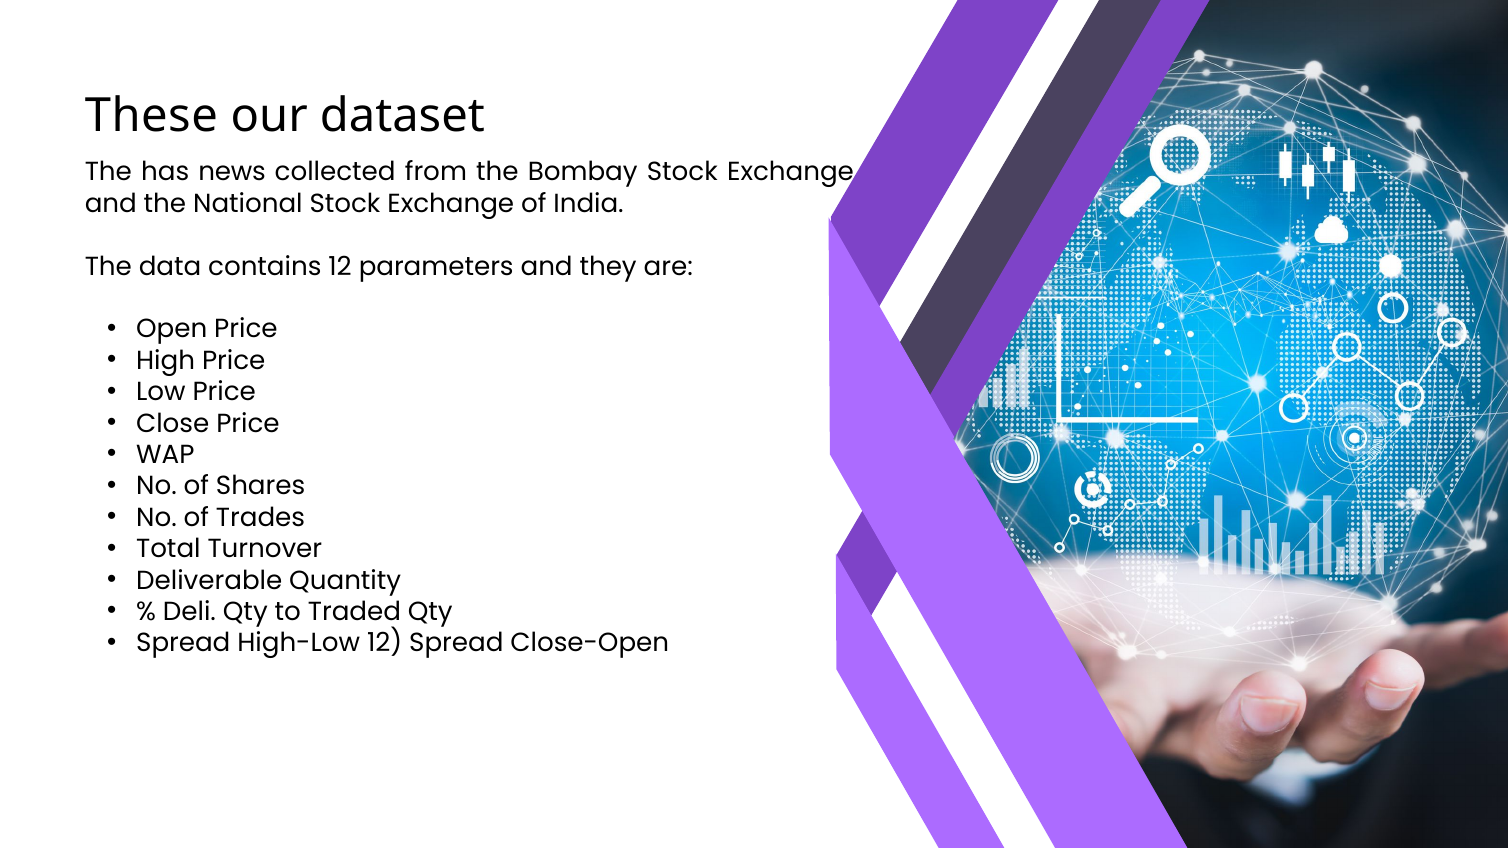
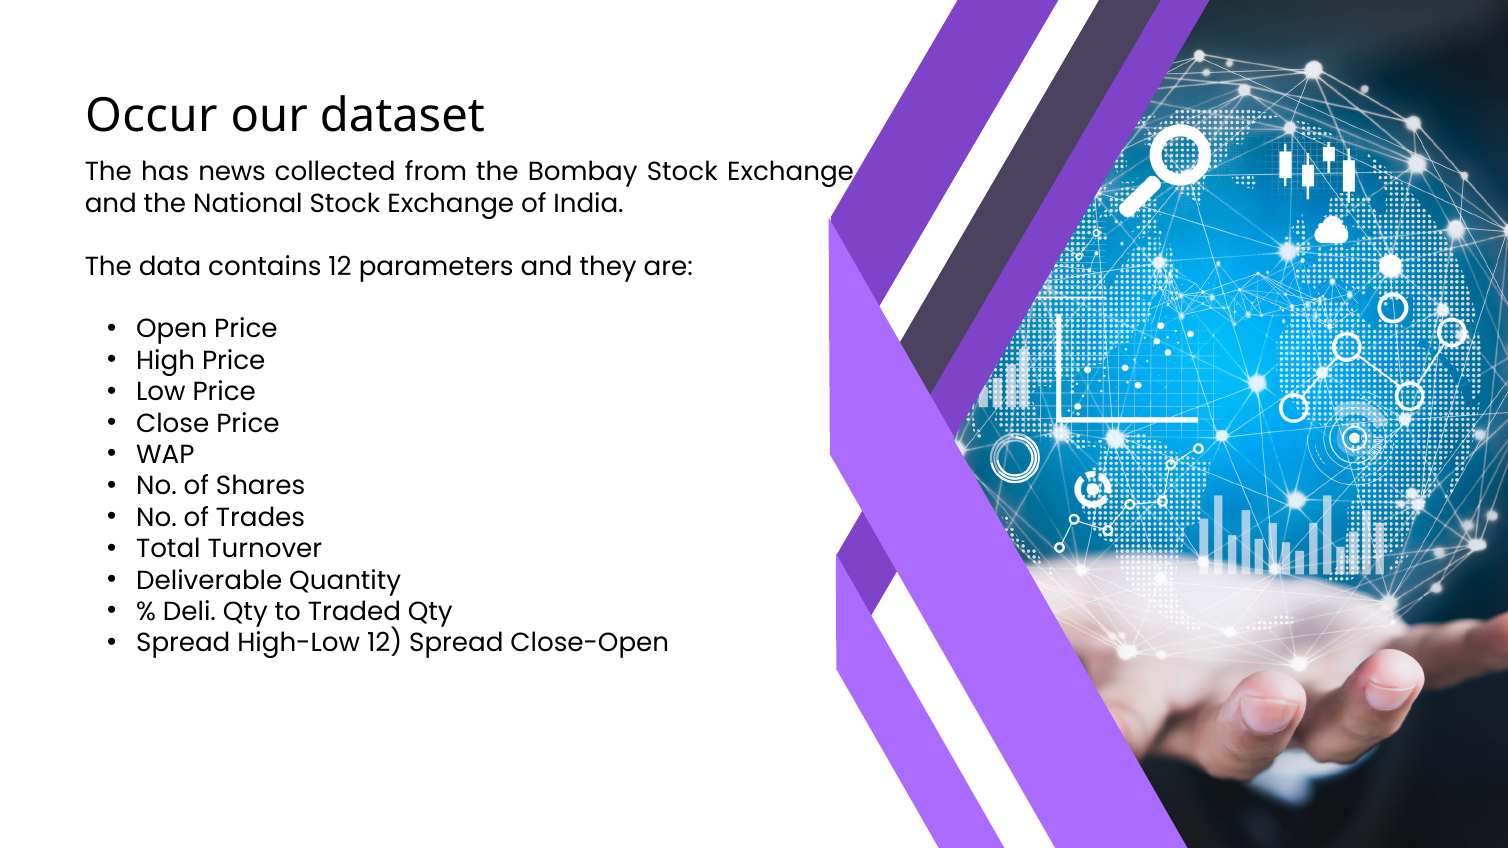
These: These -> Occur
